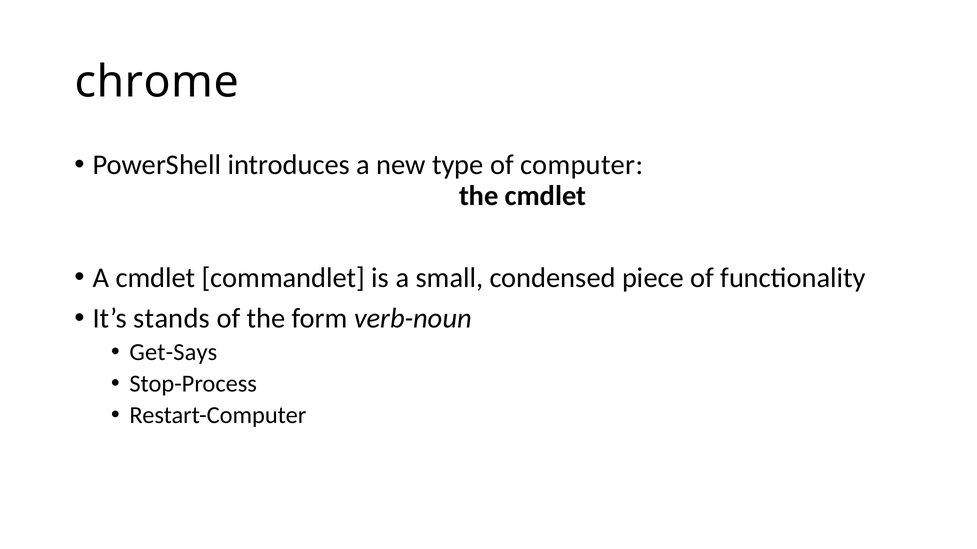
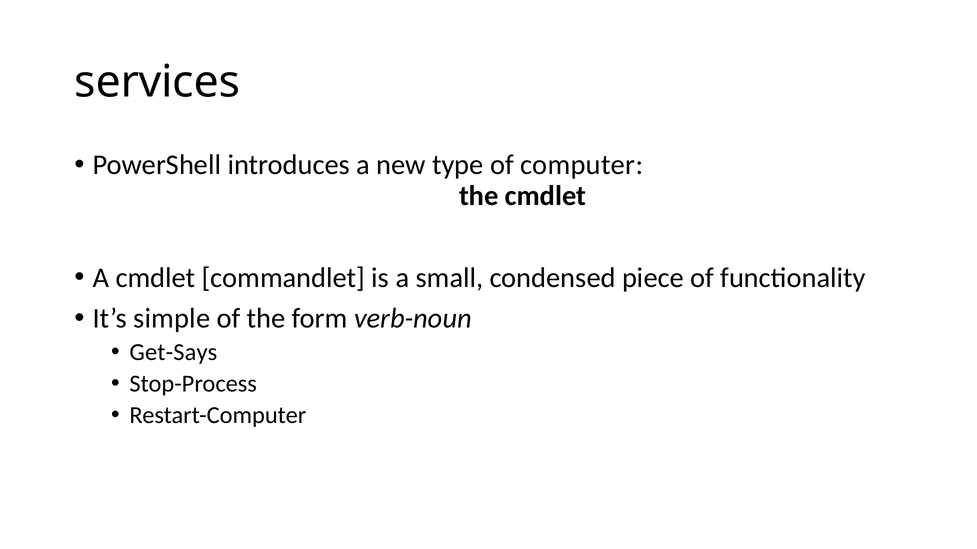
chrome: chrome -> services
stands: stands -> simple
